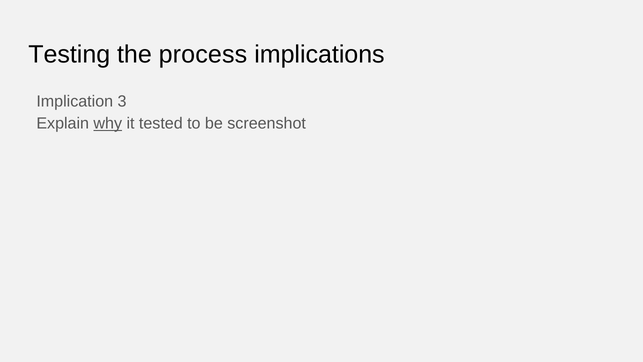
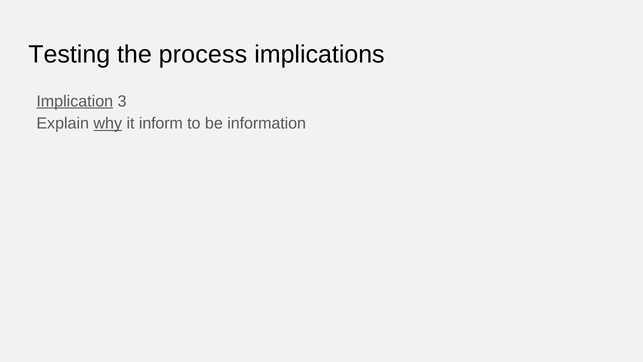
Implication underline: none -> present
tested: tested -> inform
screenshot: screenshot -> information
